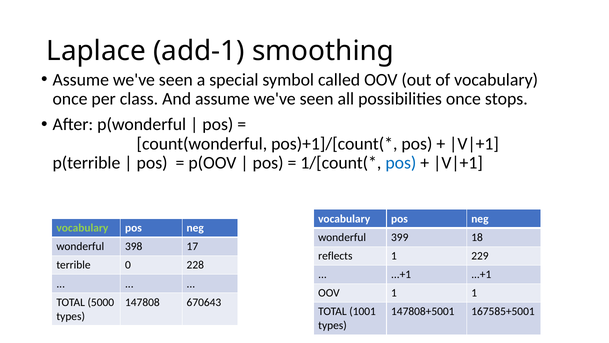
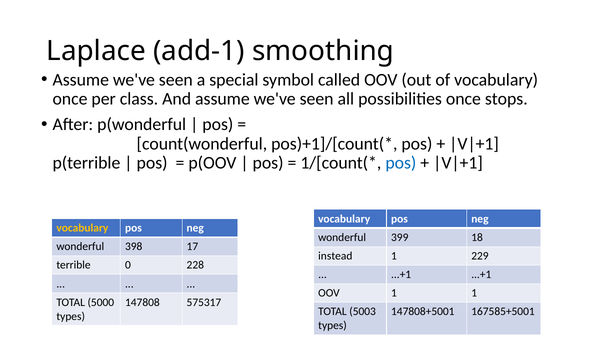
vocabulary at (82, 228) colour: light green -> yellow
reflects: reflects -> instead
670643: 670643 -> 575317
1001: 1001 -> 5003
